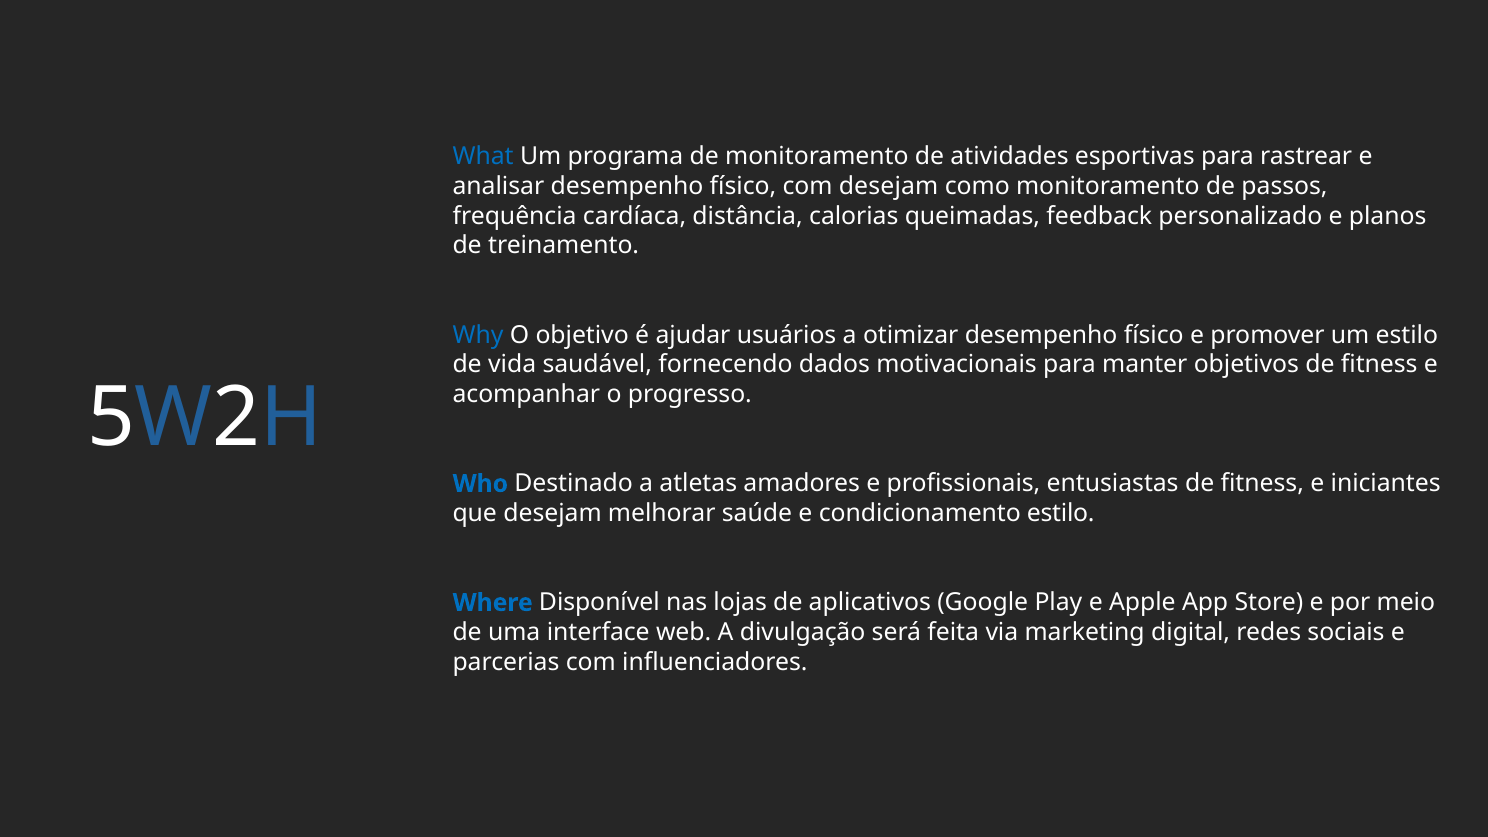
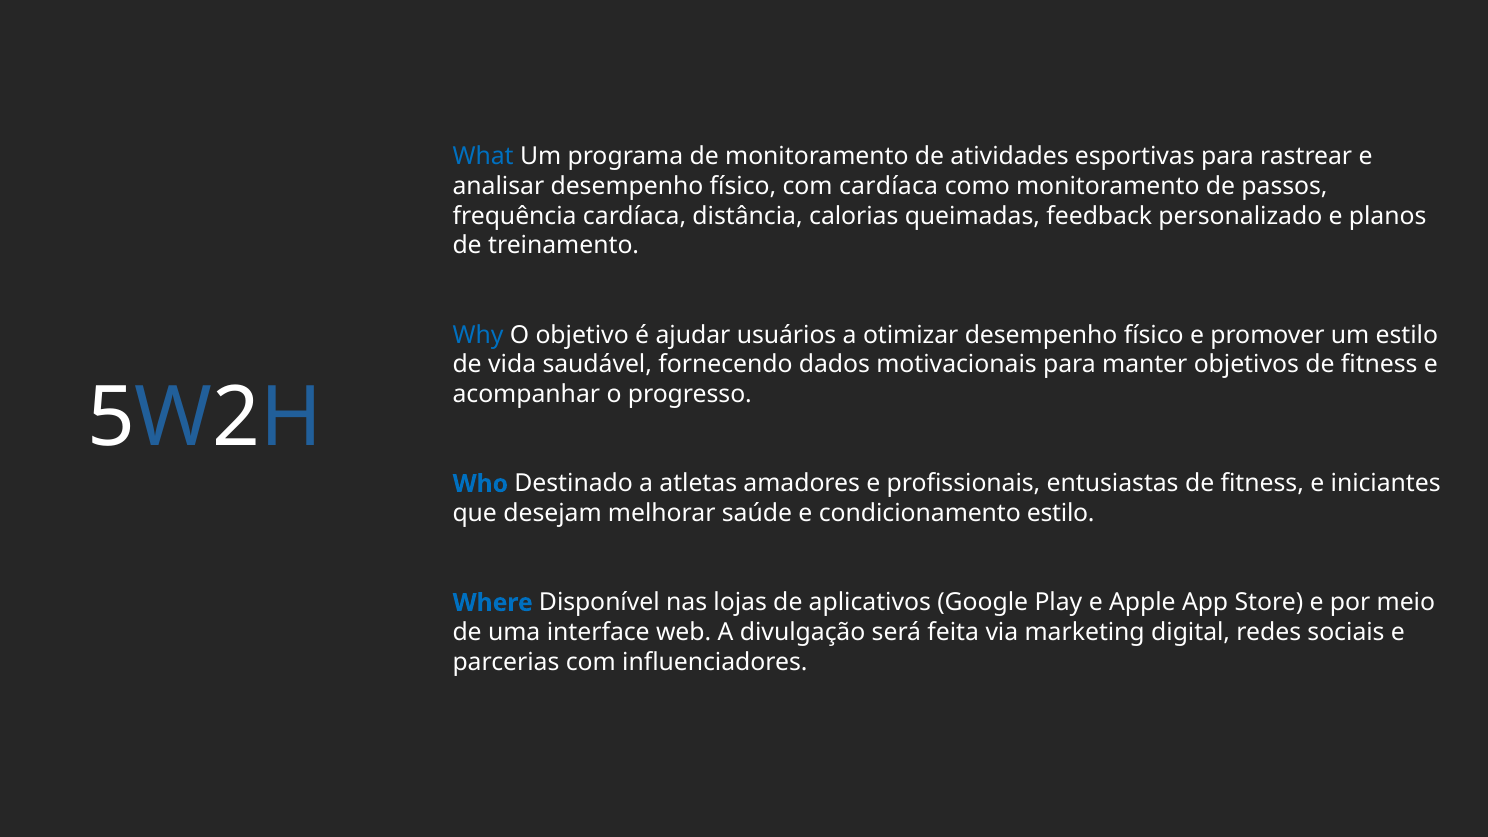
com desejam: desejam -> cardíaca
